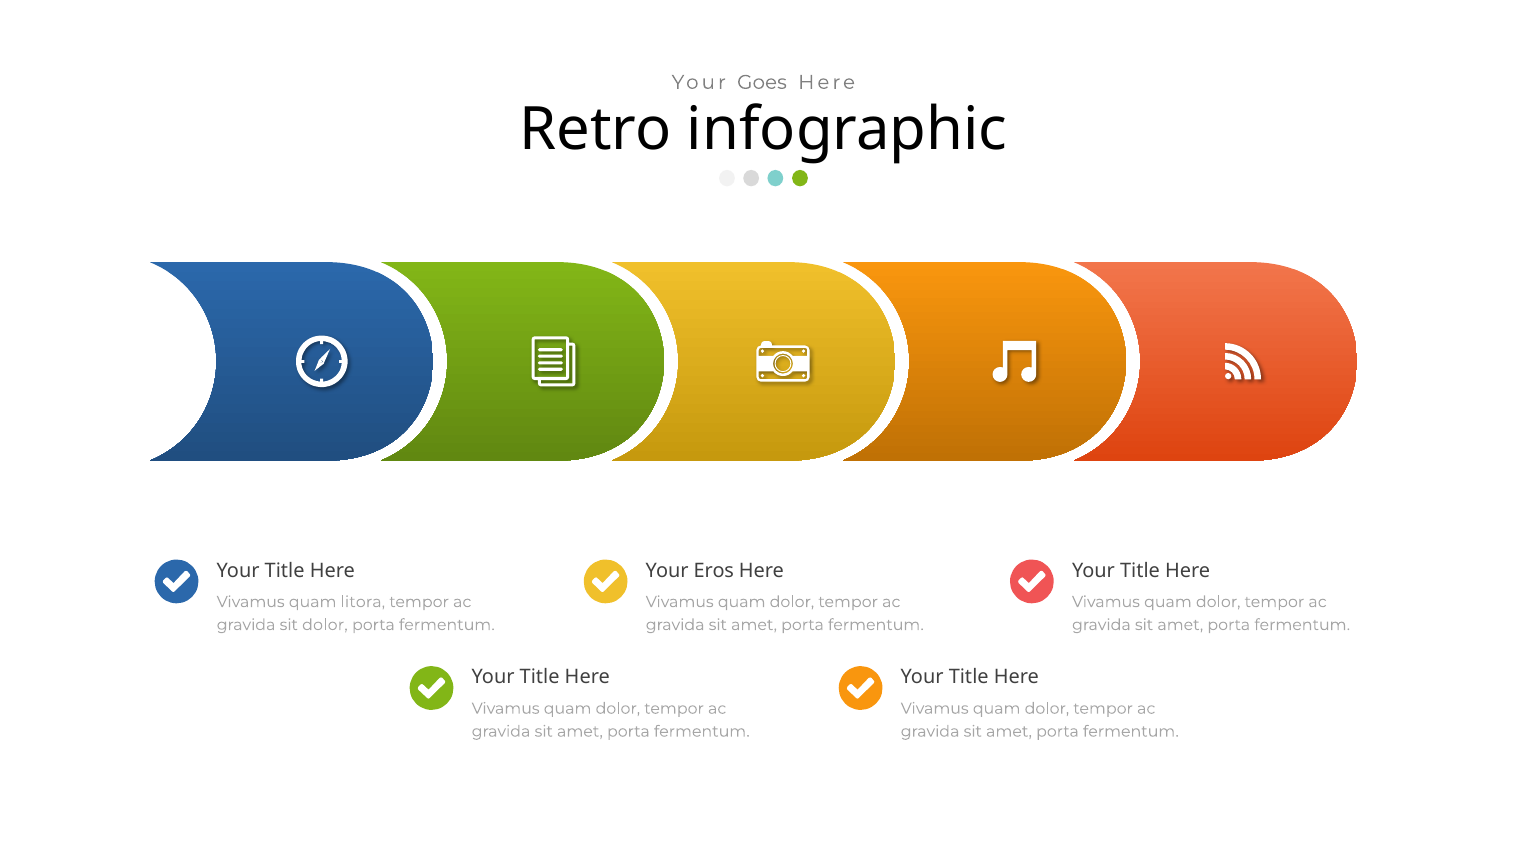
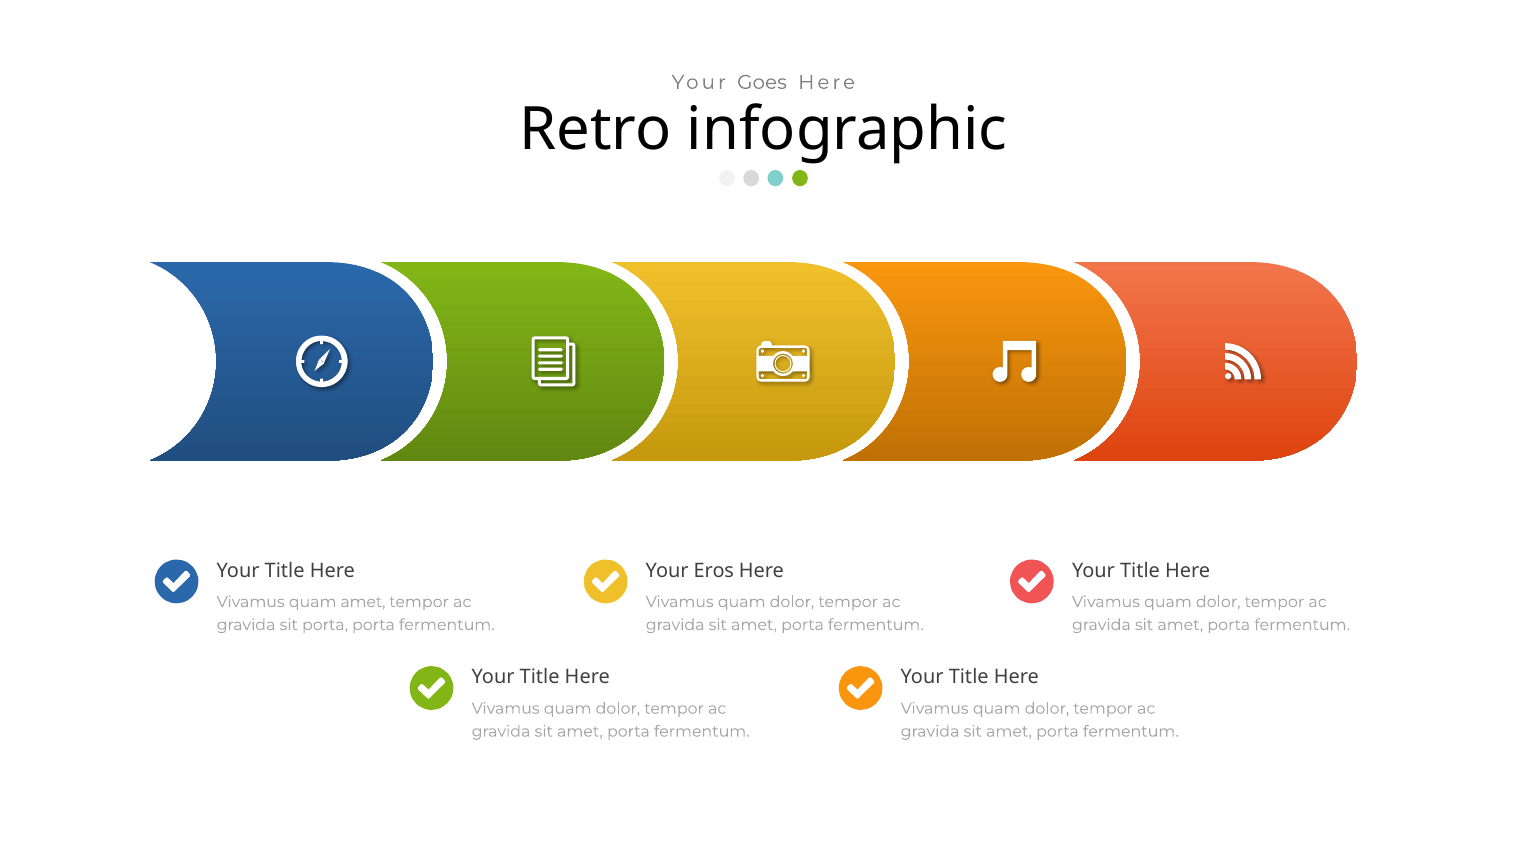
quam litora: litora -> amet
sit dolor: dolor -> porta
